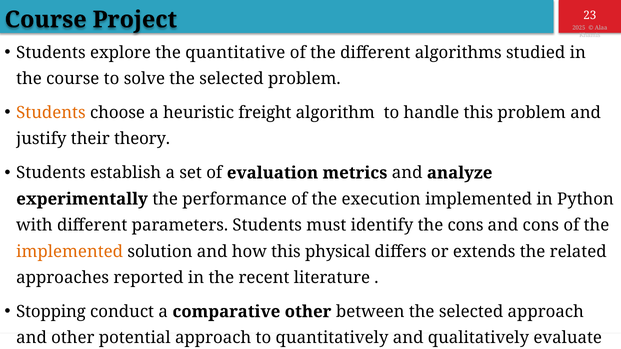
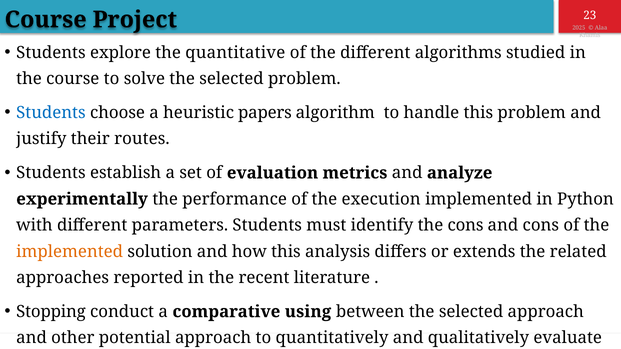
Students at (51, 113) colour: orange -> blue
freight: freight -> papers
theory: theory -> routes
physical: physical -> analysis
comparative other: other -> using
